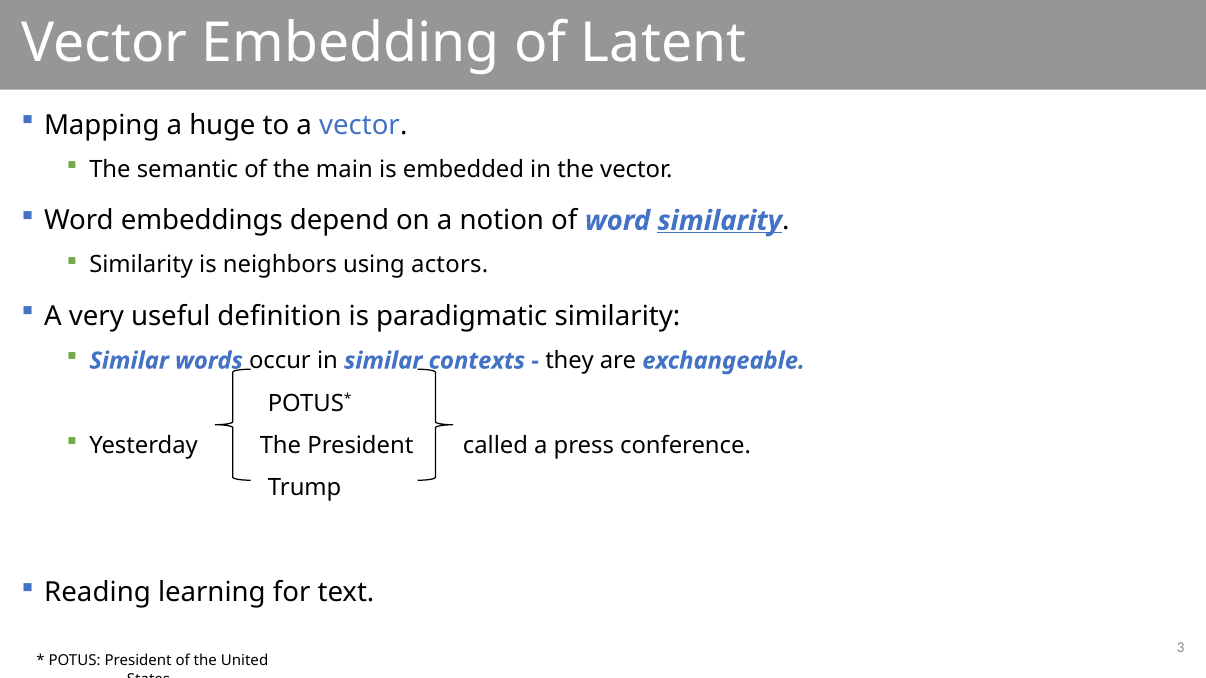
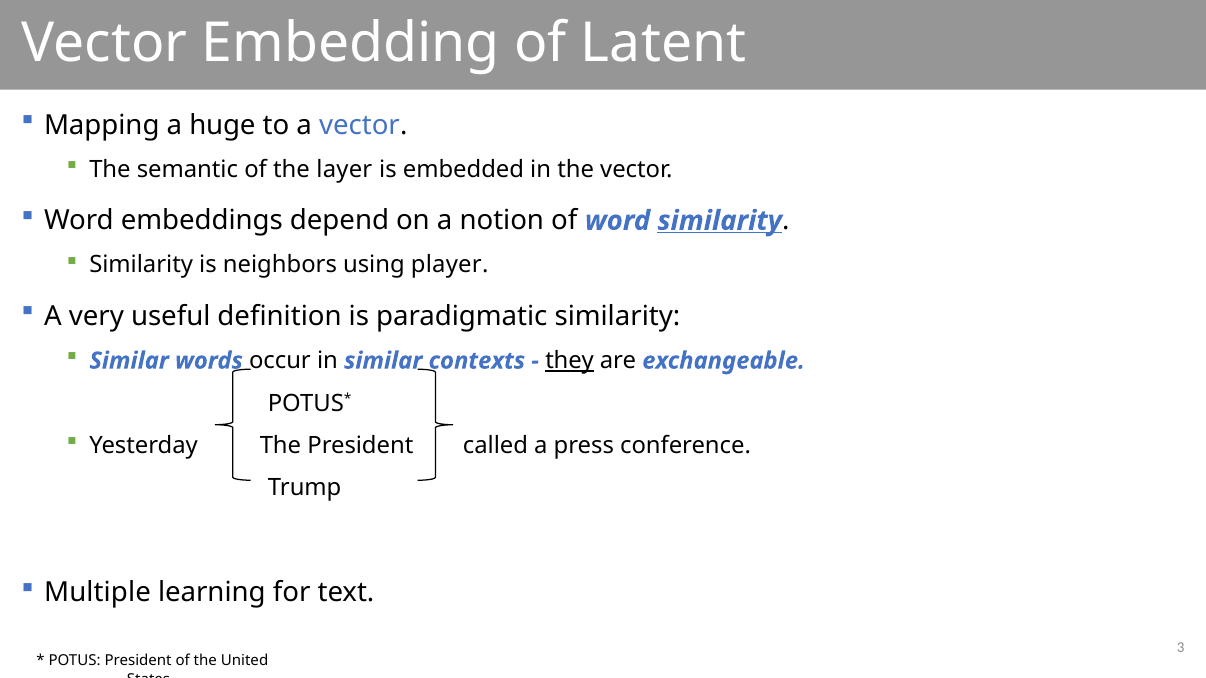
main: main -> layer
actors: actors -> player
they underline: none -> present
Reading: Reading -> Multiple
